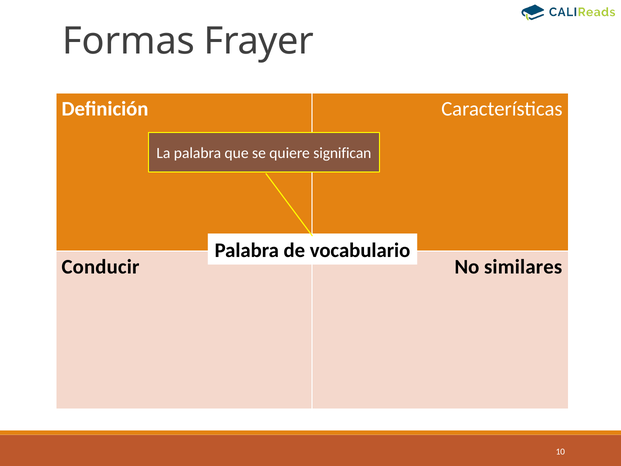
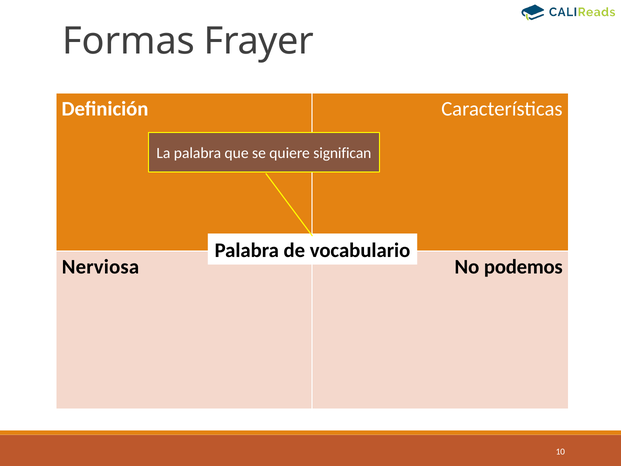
Conducir: Conducir -> Nerviosa
similares: similares -> podemos
